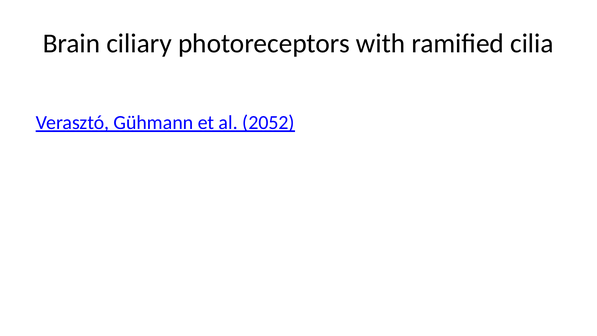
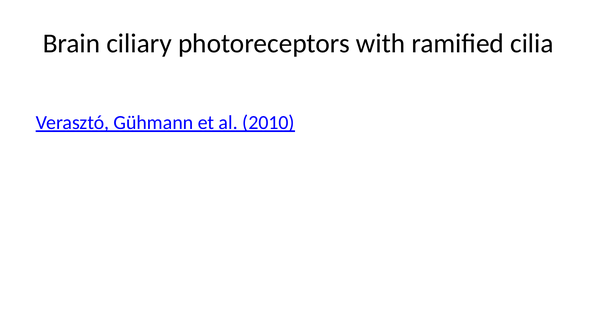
2052: 2052 -> 2010
